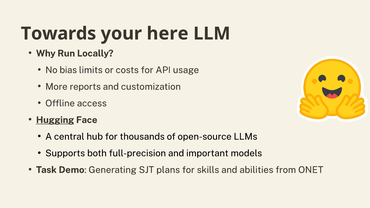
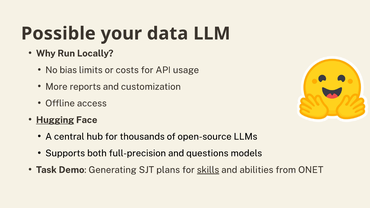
Towards: Towards -> Possible
here: here -> data
important: important -> questions
skills underline: none -> present
